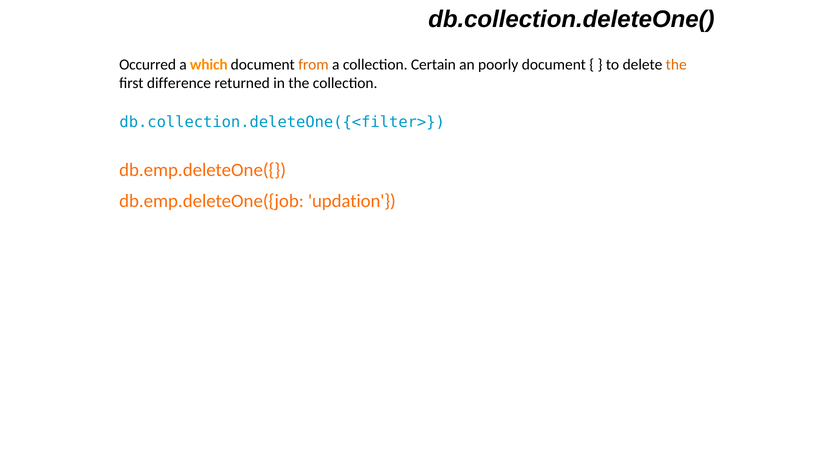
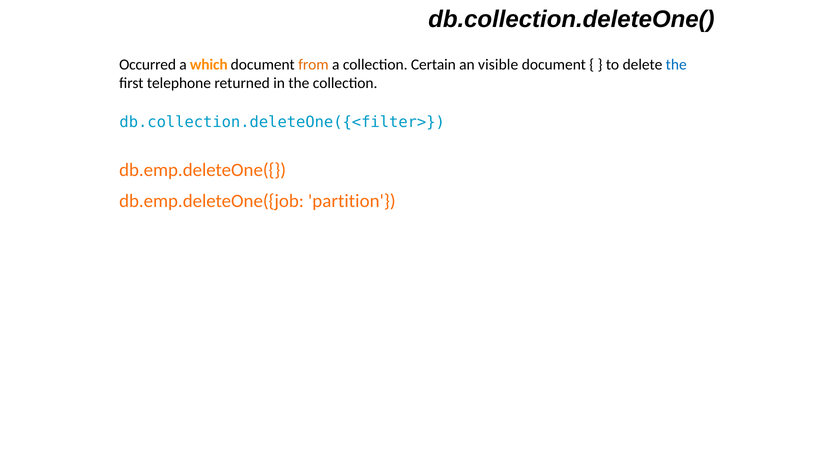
poorly: poorly -> visible
the at (676, 65) colour: orange -> blue
difference: difference -> telephone
updation: updation -> partition
